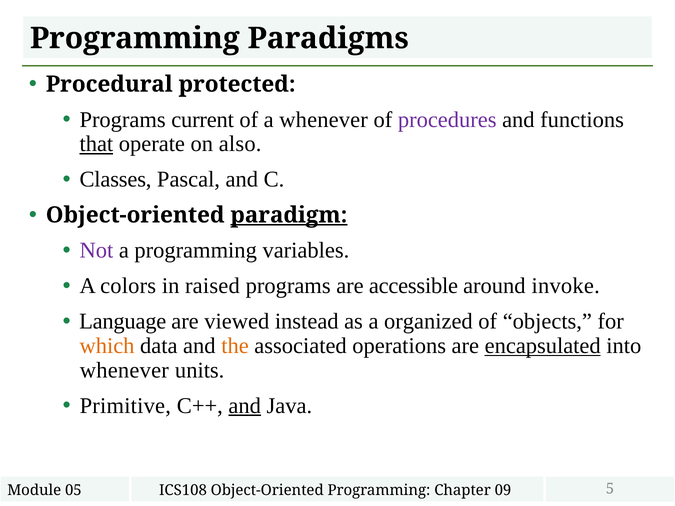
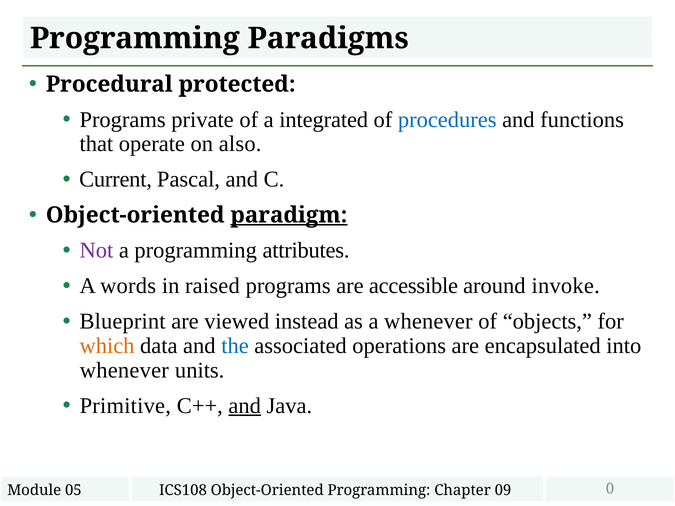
current: current -> private
a whenever: whenever -> integrated
procedures colour: purple -> blue
that underline: present -> none
Classes: Classes -> Current
variables: variables -> attributes
colors: colors -> words
Language: Language -> Blueprint
a organized: organized -> whenever
the colour: orange -> blue
encapsulated underline: present -> none
5: 5 -> 0
